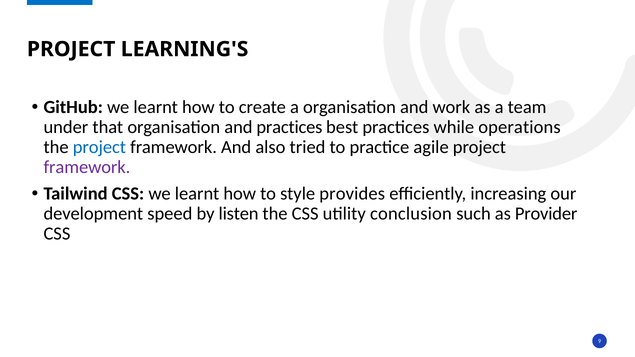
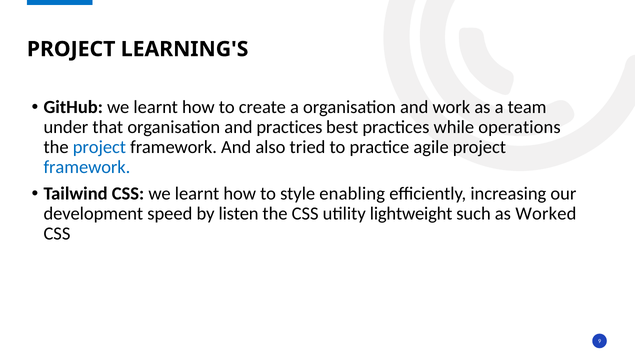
framework at (87, 167) colour: purple -> blue
provides: provides -> enabling
conclusion: conclusion -> lightweight
Provider: Provider -> Worked
